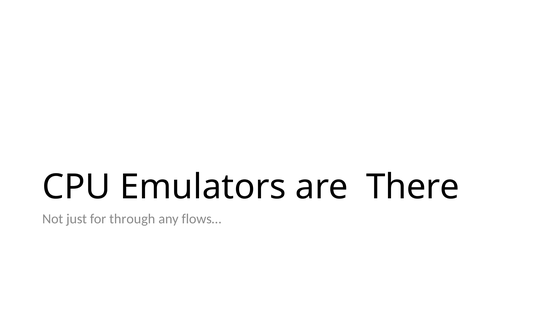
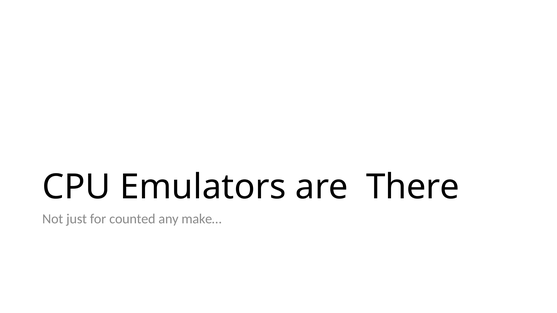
through: through -> counted
flows…: flows… -> make…
